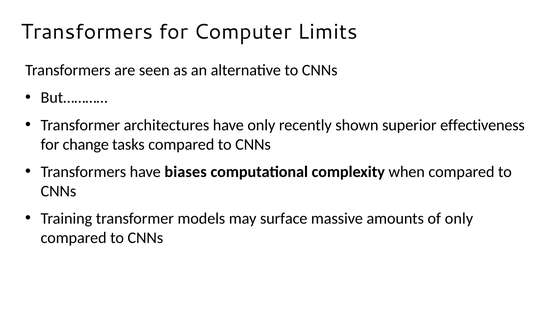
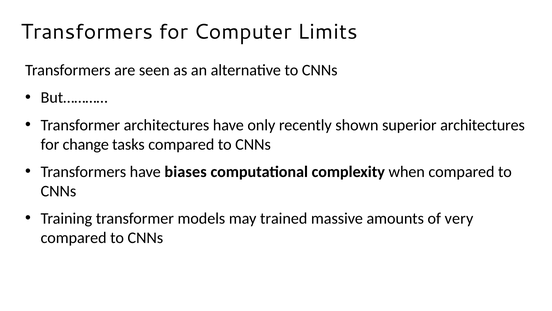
superior effectiveness: effectiveness -> architectures
surface: surface -> trained
of only: only -> very
